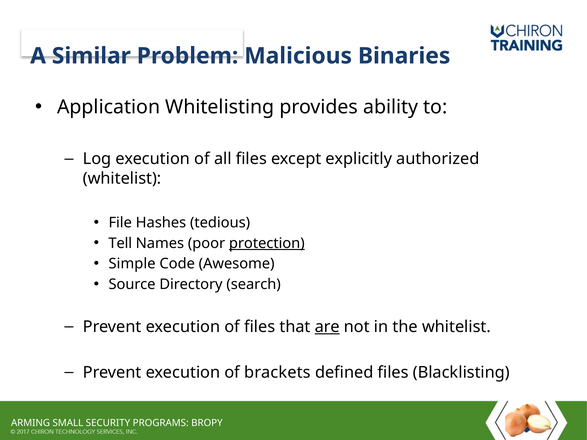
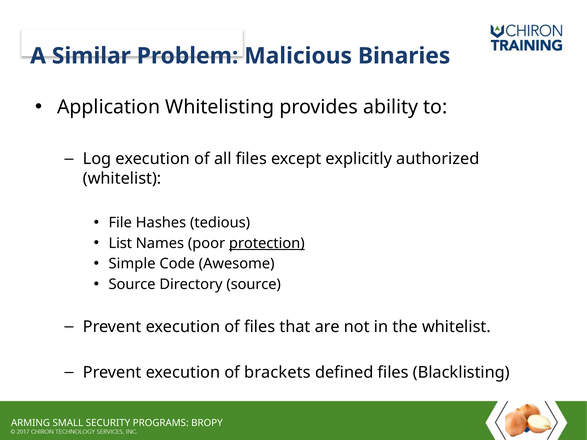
Tell: Tell -> List
Directory search: search -> source
are underline: present -> none
